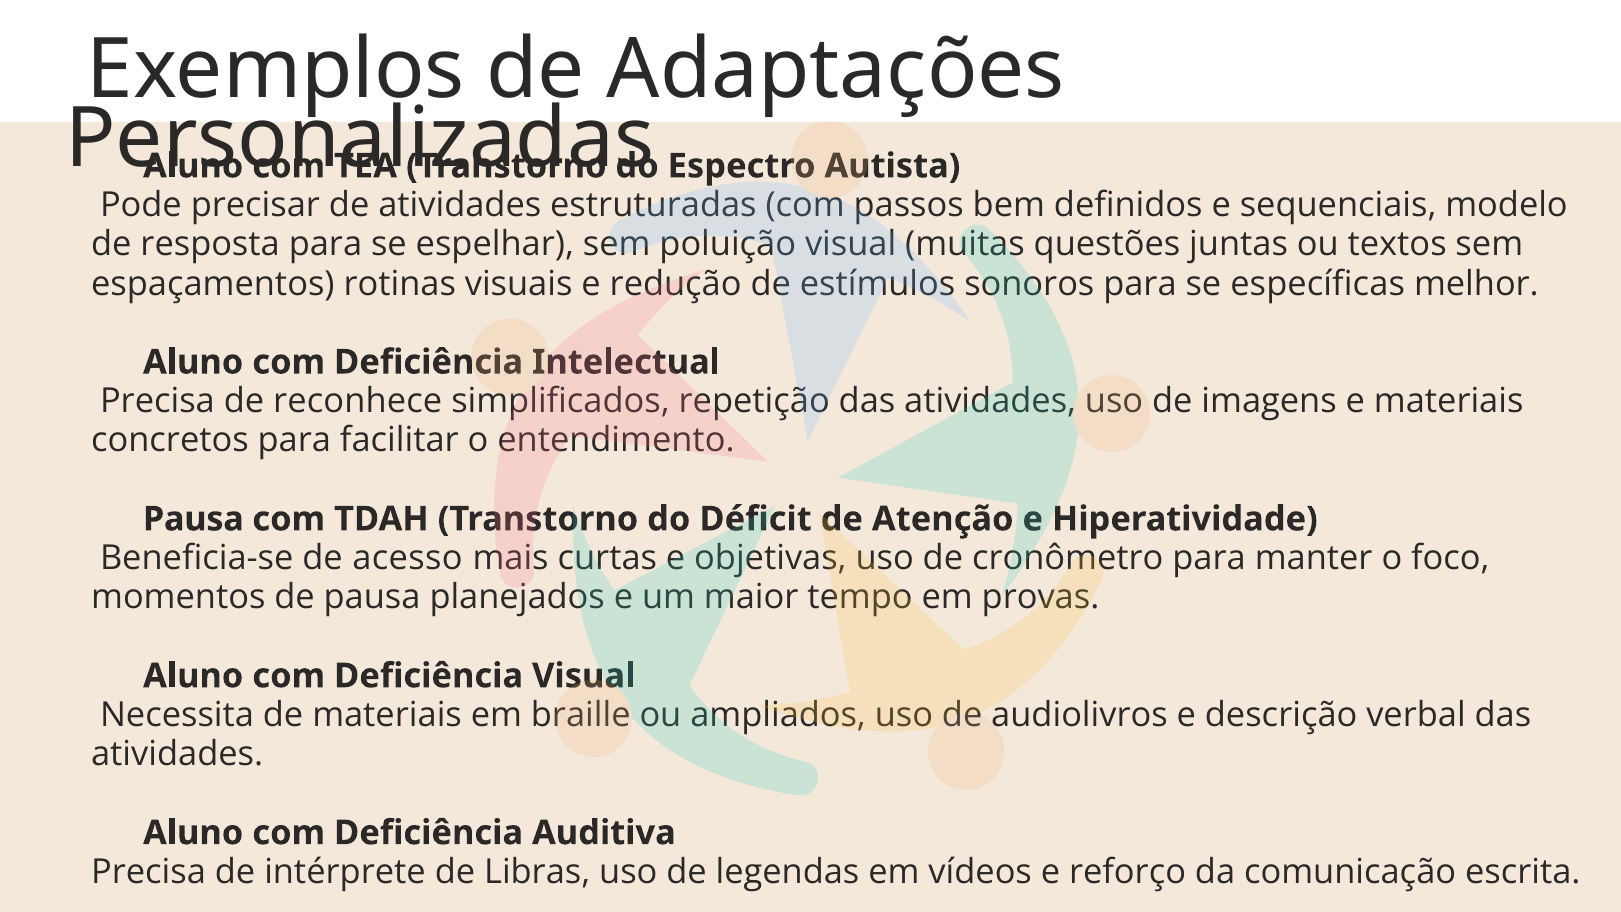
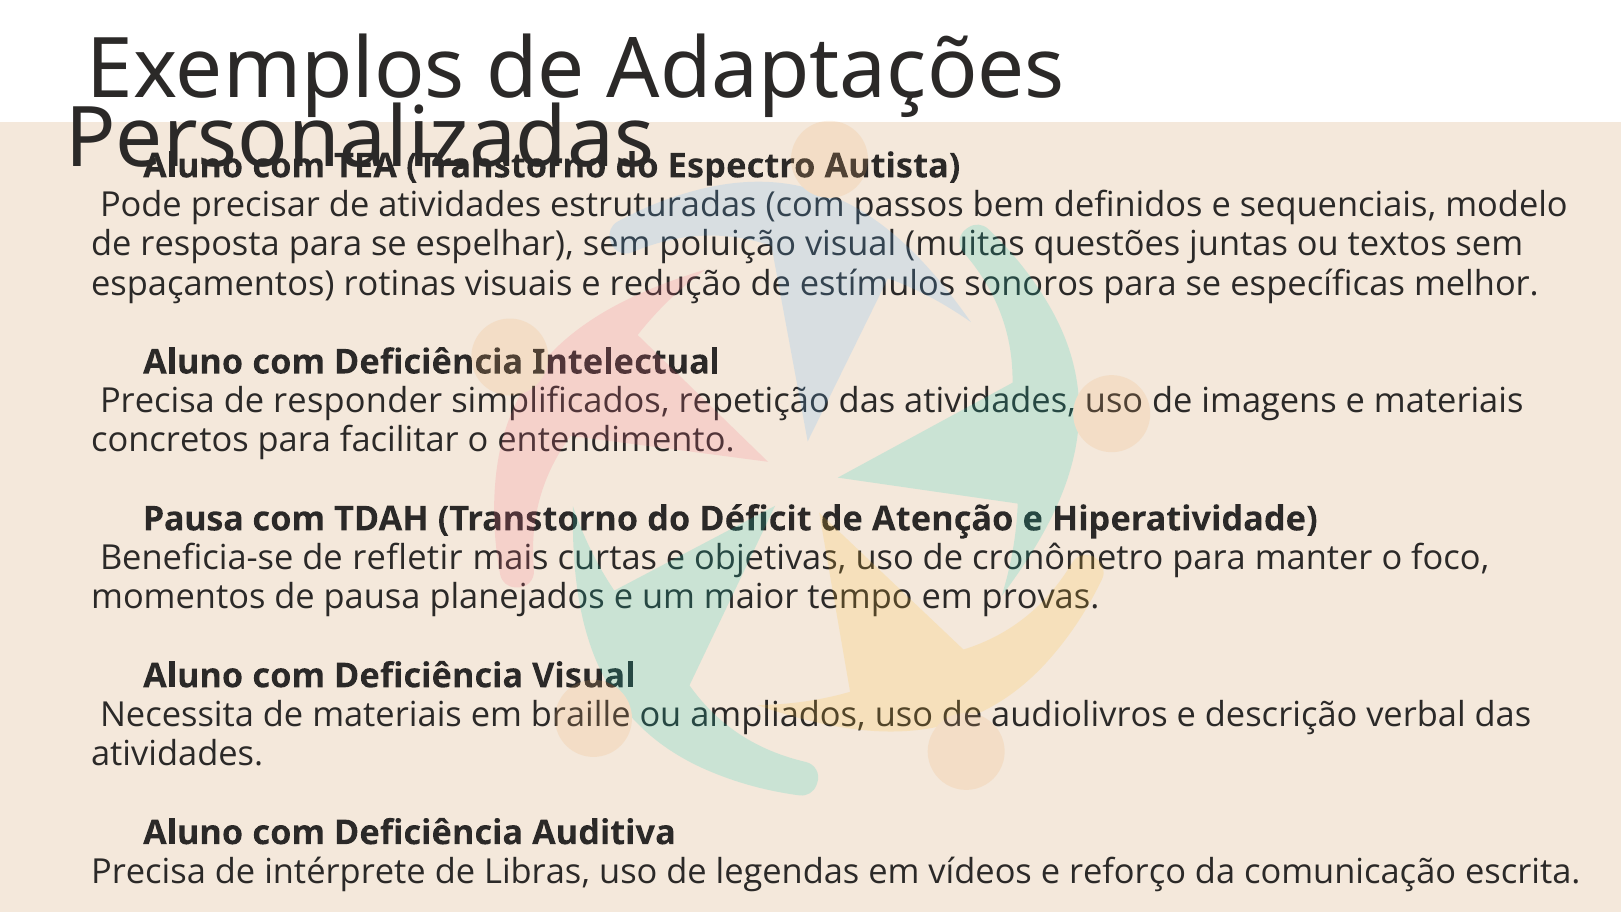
reconhece: reconhece -> responder
acesso: acesso -> refletir
